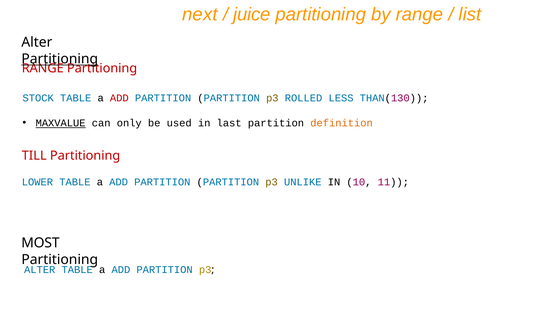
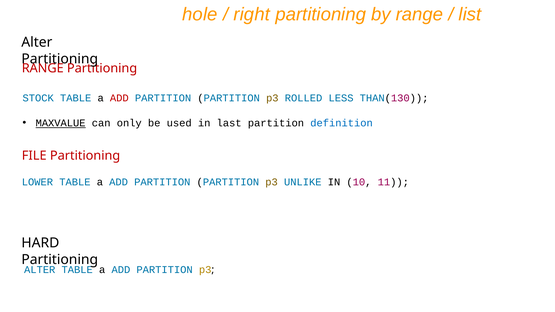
next: next -> hole
juice: juice -> right
Partitioning at (60, 59) underline: present -> none
definition colour: orange -> blue
TILL: TILL -> FILE
MOST: MOST -> HARD
